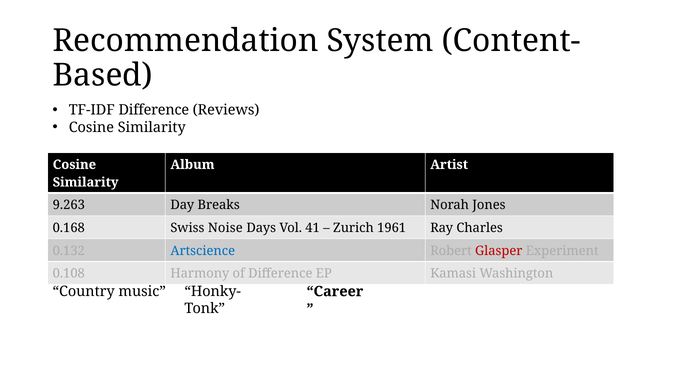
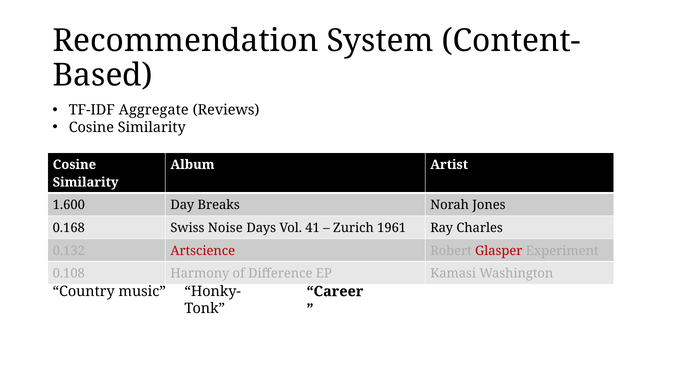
TF-IDF Difference: Difference -> Aggregate
9.263: 9.263 -> 1.600
Artscience colour: blue -> red
